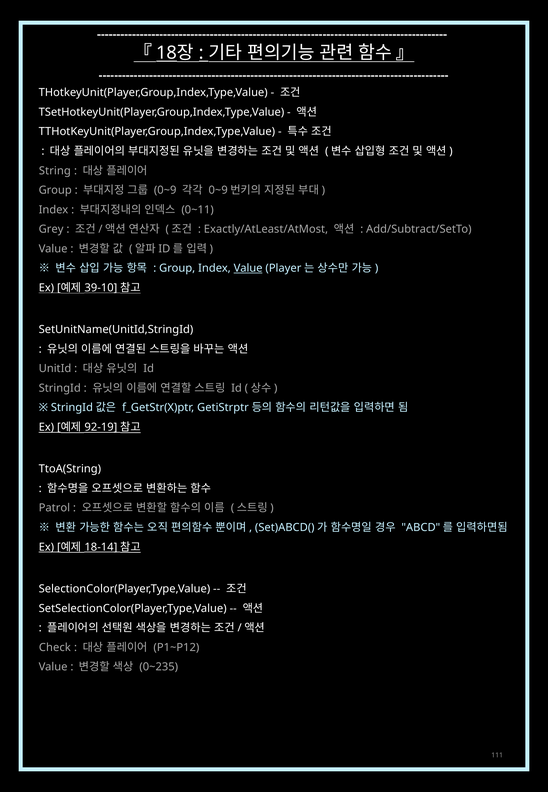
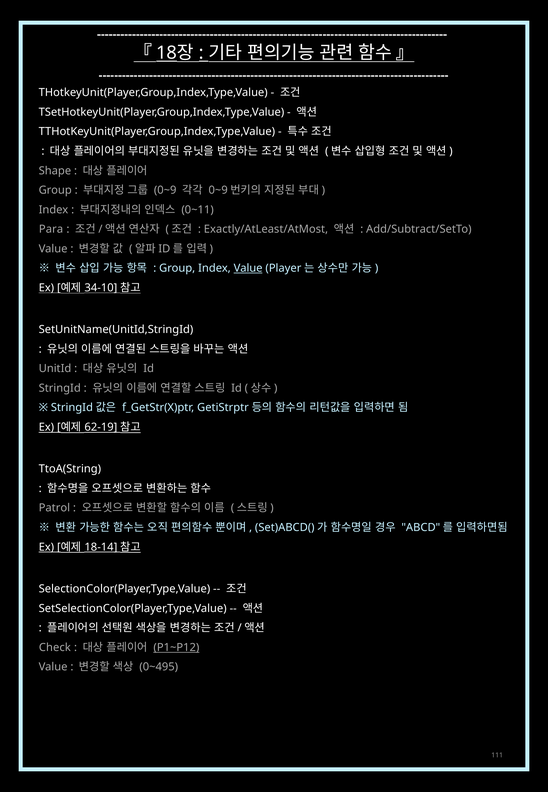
String: String -> Shape
Grey: Grey -> Para
39-10: 39-10 -> 34-10
92-19: 92-19 -> 62-19
P1~P12 underline: none -> present
0~235: 0~235 -> 0~495
